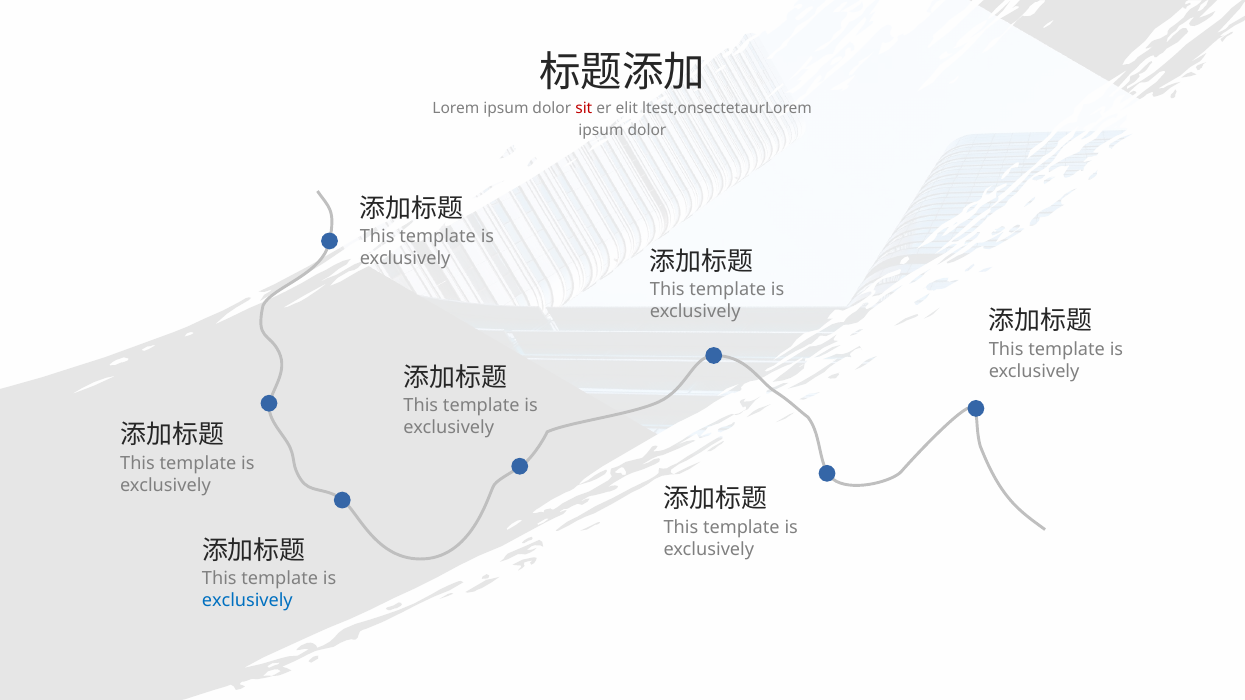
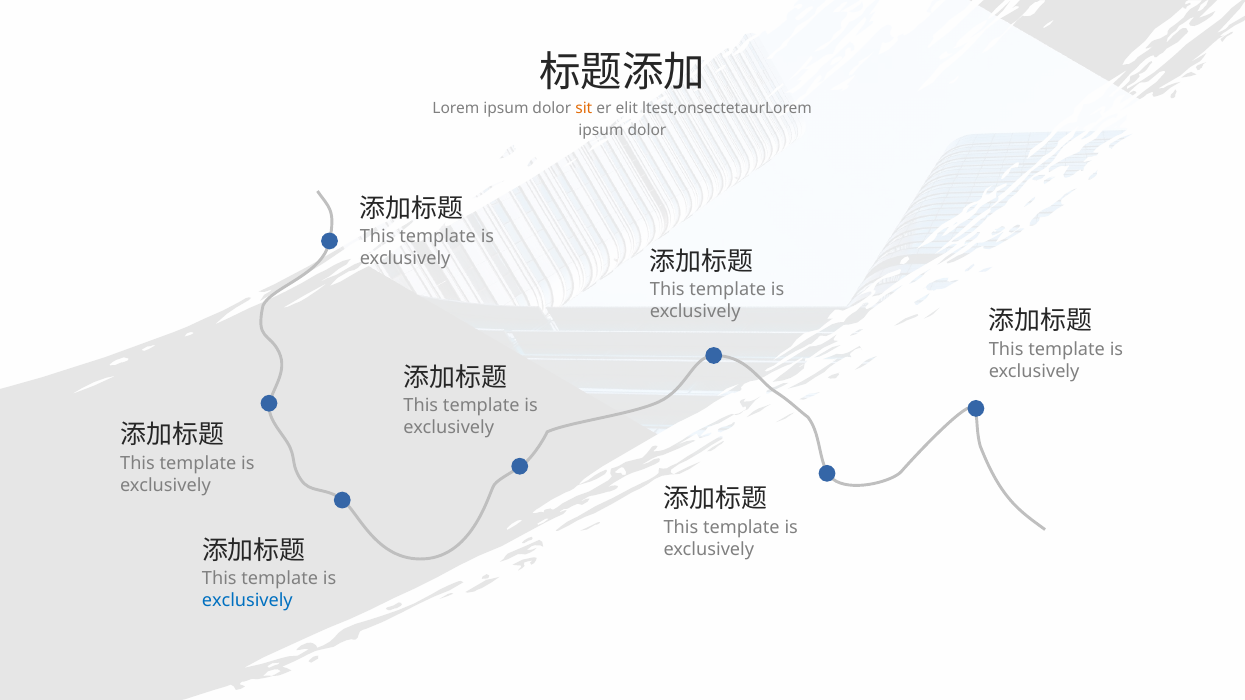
sit colour: red -> orange
